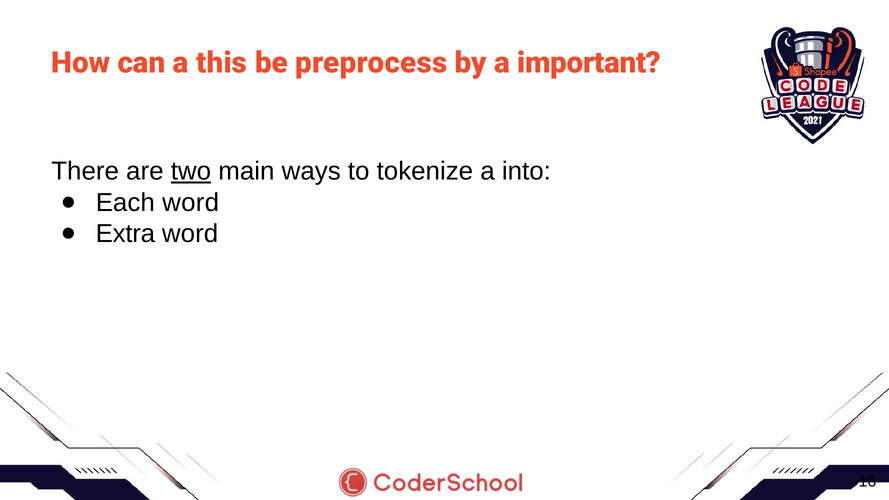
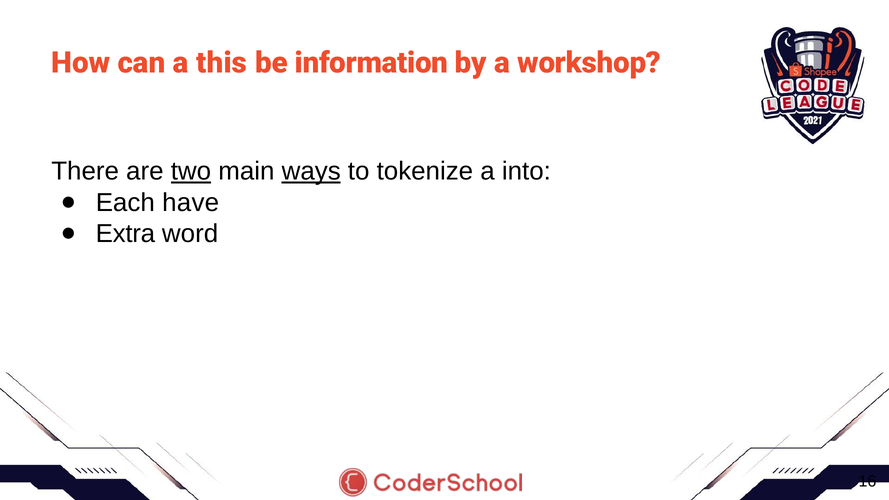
preprocess: preprocess -> information
important: important -> workshop
ways underline: none -> present
Each word: word -> have
